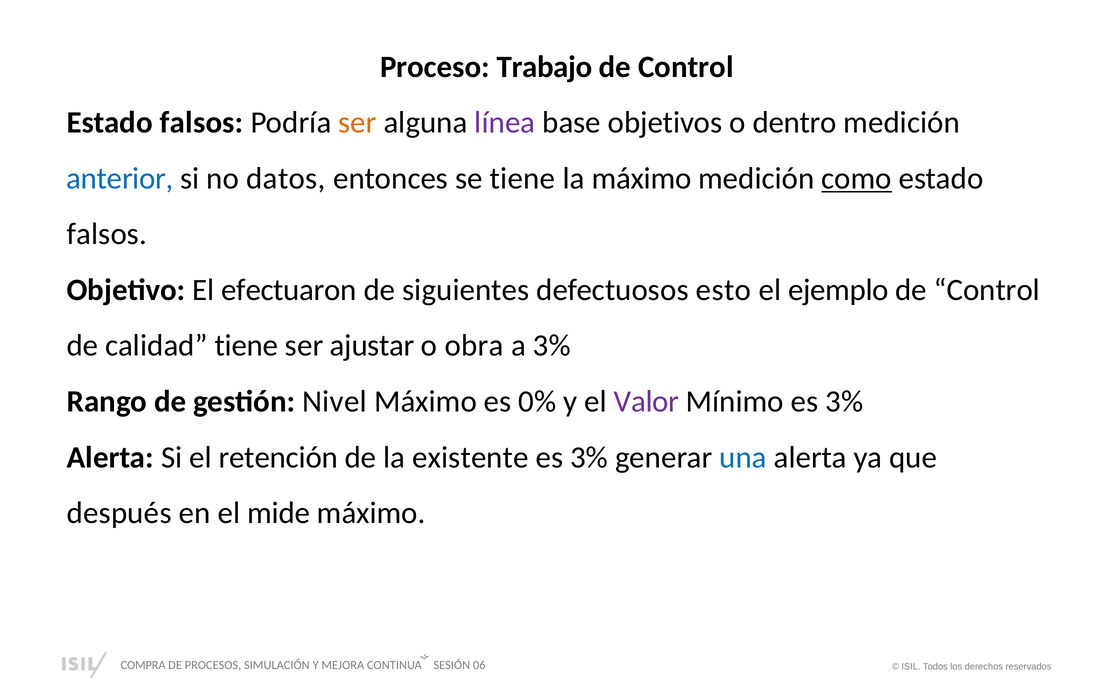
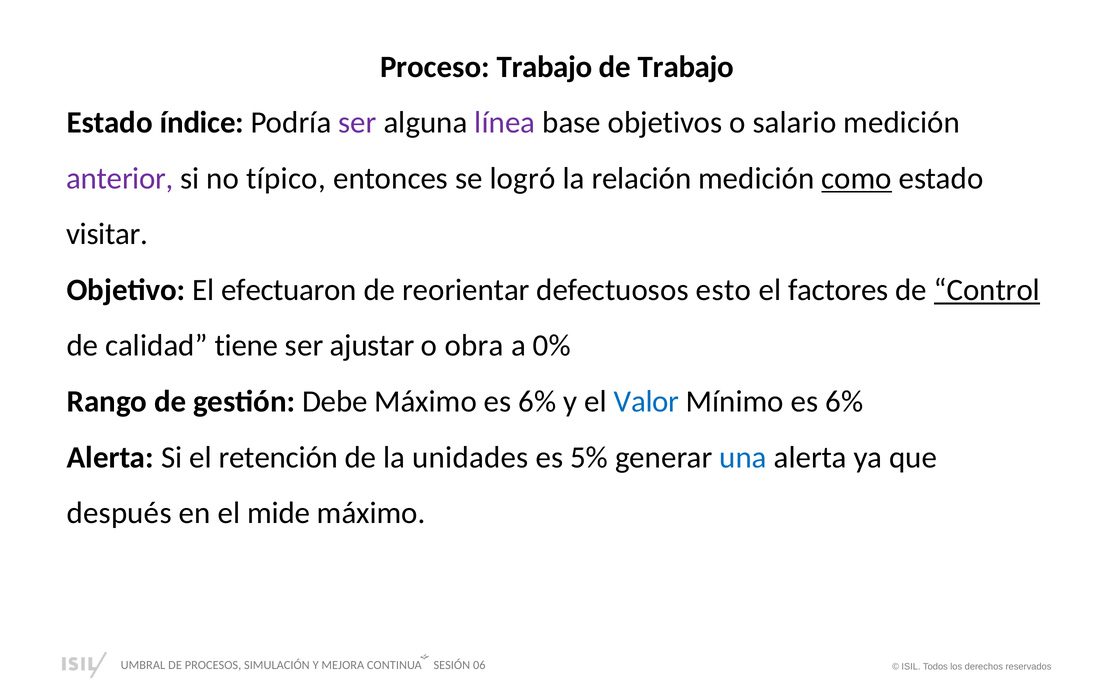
Control at (686, 67): Control -> Trabajo
falsos at (202, 123): falsos -> índice
ser at (357, 123) colour: orange -> purple
dentro: dentro -> salario
anterior colour: blue -> purple
datos: datos -> típico
se tiene: tiene -> logró
la máximo: máximo -> relación
falsos at (107, 234): falsos -> visitar
siguientes: siguientes -> reorientar
ejemplo: ejemplo -> factores
Control at (987, 290) underline: none -> present
a 3%: 3% -> 0%
Nivel: Nivel -> Debe
Máximo es 0%: 0% -> 6%
Valor colour: purple -> blue
Mínimo es 3%: 3% -> 6%
existente: existente -> unidades
3% at (589, 457): 3% -> 5%
COMPRA: COMPRA -> UMBRAL
